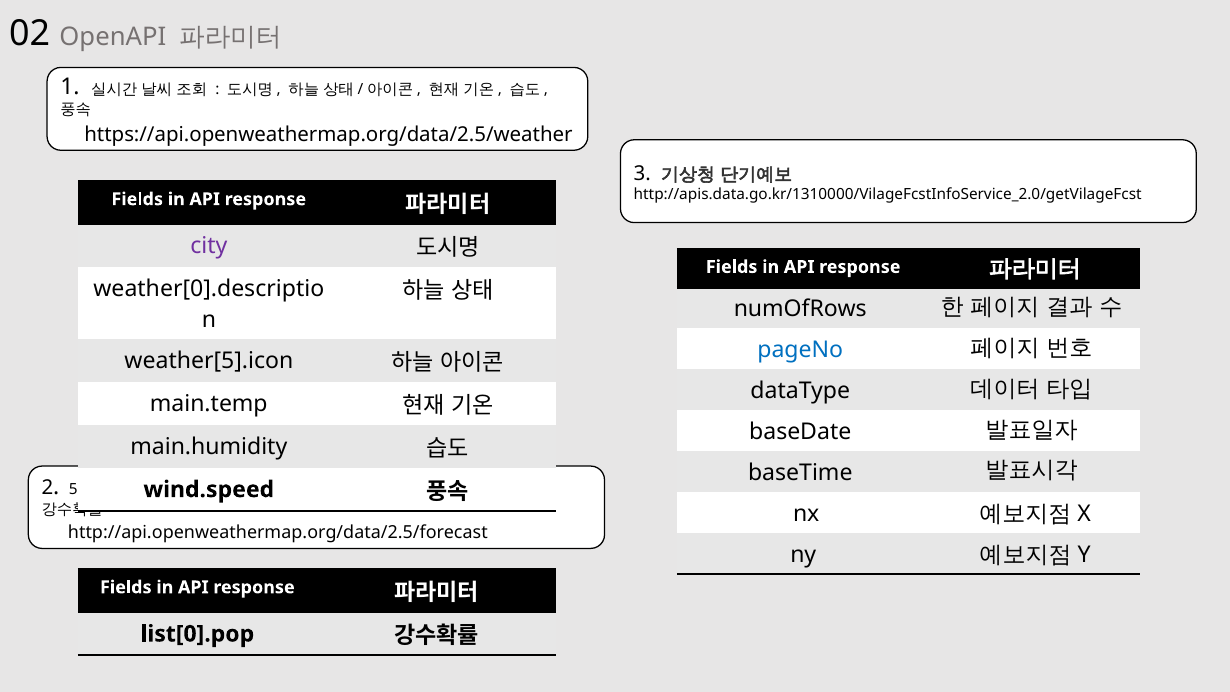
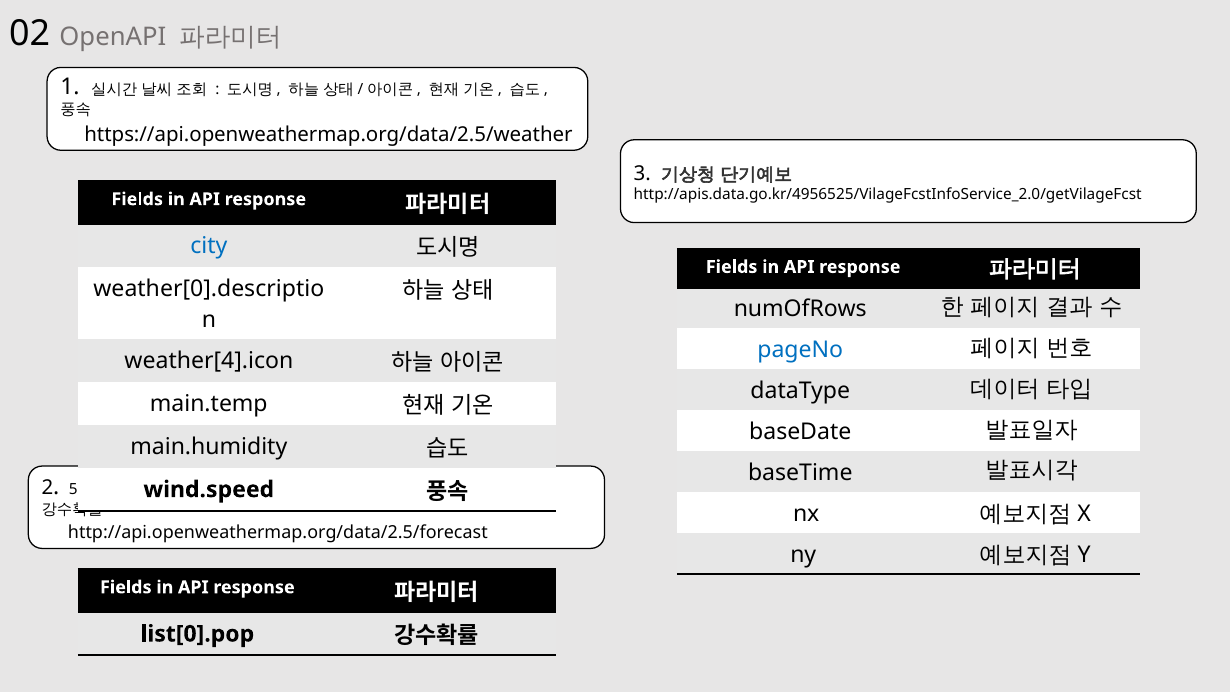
http://apis.data.go.kr/1310000/VilageFcstInfoService_2.0/getVilageFcst: http://apis.data.go.kr/1310000/VilageFcstInfoService_2.0/getVilageFcst -> http://apis.data.go.kr/4956525/VilageFcstInfoService_2.0/getVilageFcst
city colour: purple -> blue
weather[5].icon: weather[5].icon -> weather[4].icon
